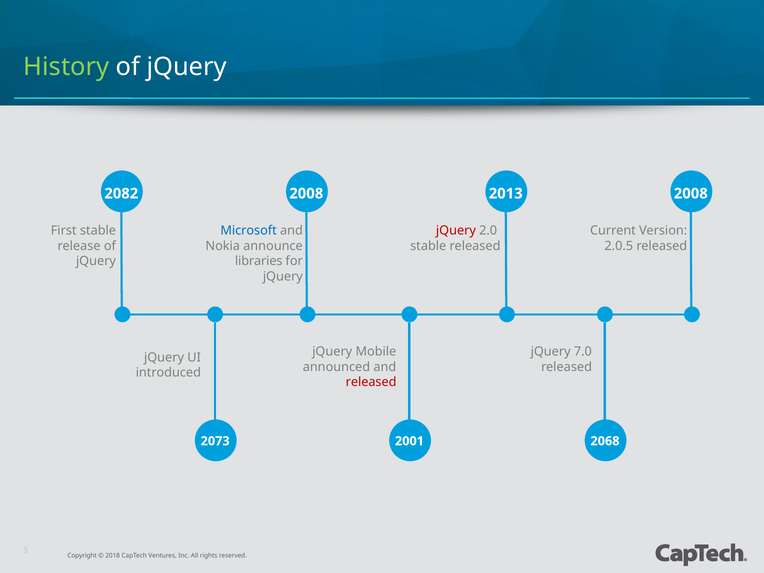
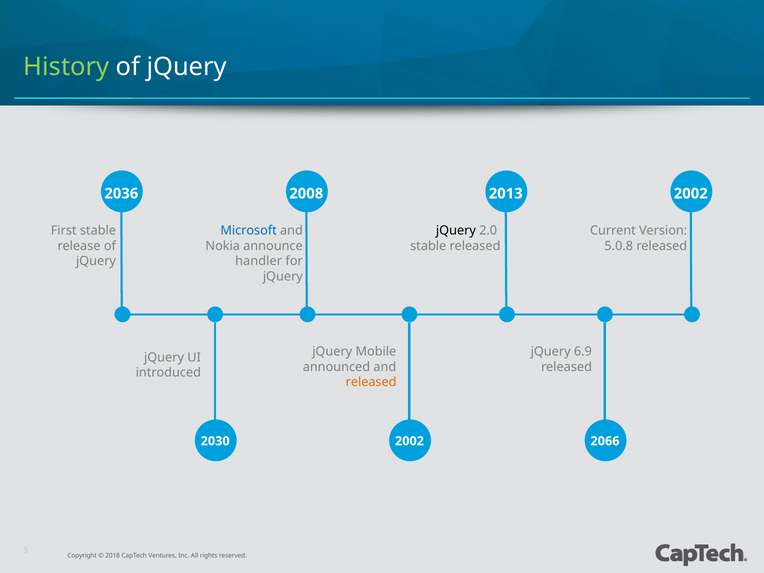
2082: 2082 -> 2036
2008 at (691, 194): 2008 -> 2002
jQuery at (456, 231) colour: red -> black
2.0.5: 2.0.5 -> 5.0.8
libraries: libraries -> handler
7.0: 7.0 -> 6.9
released at (371, 382) colour: red -> orange
2073: 2073 -> 2030
2001 at (409, 441): 2001 -> 2002
2068: 2068 -> 2066
